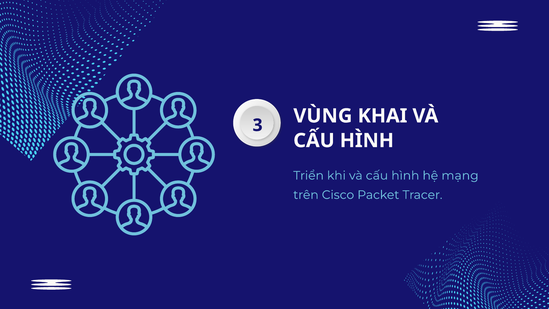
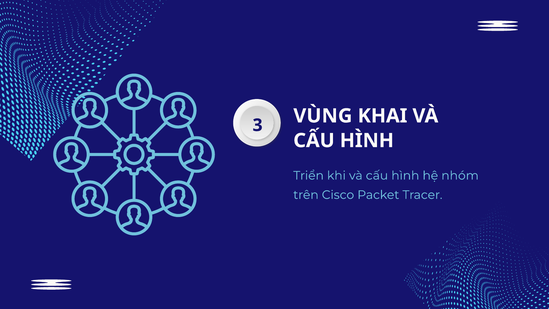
mạng: mạng -> nhóm
